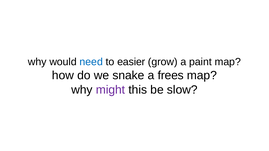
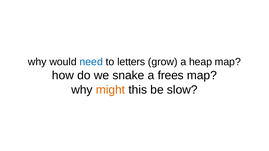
easier: easier -> letters
paint: paint -> heap
might colour: purple -> orange
